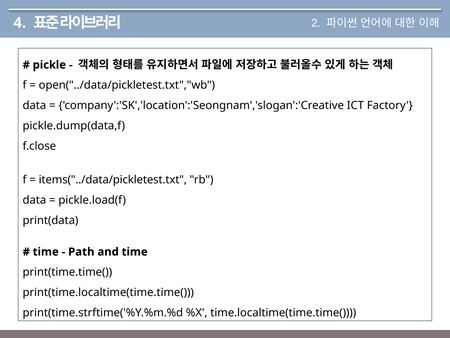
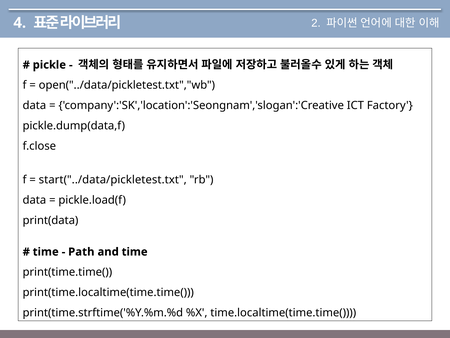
items("../data/pickletest.txt: items("../data/pickletest.txt -> start("../data/pickletest.txt
